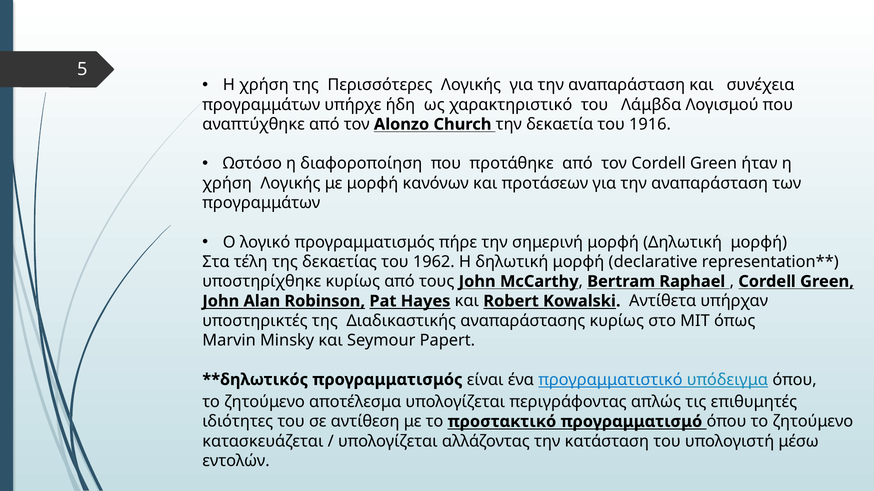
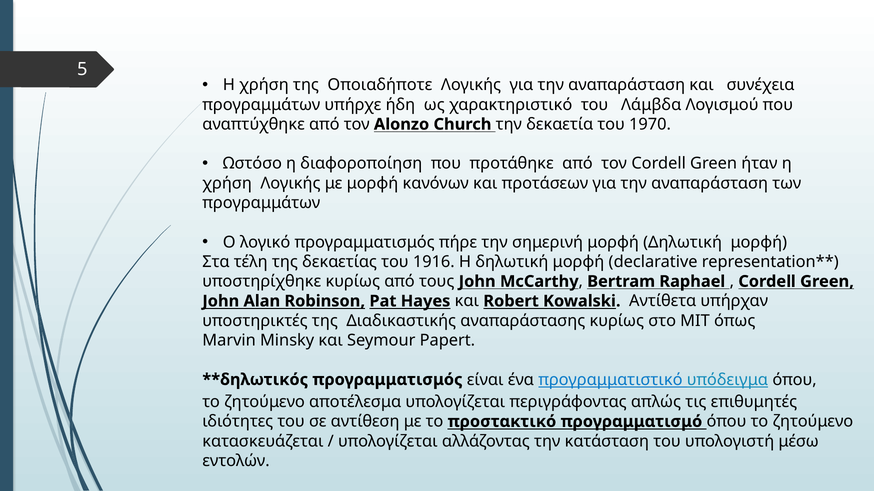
Περισσότερες: Περισσότερες -> Οποιαδήποτε
1916: 1916 -> 1970
1962: 1962 -> 1916
